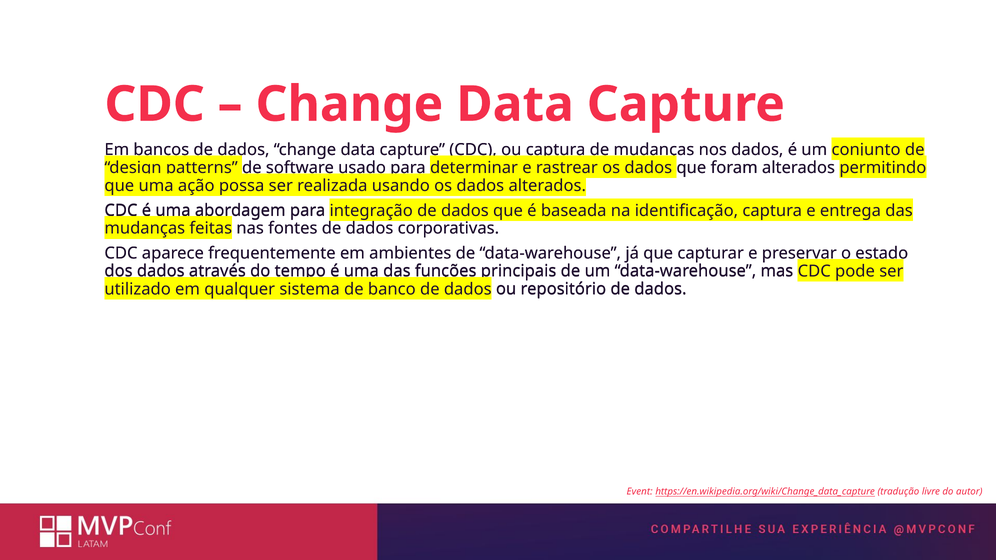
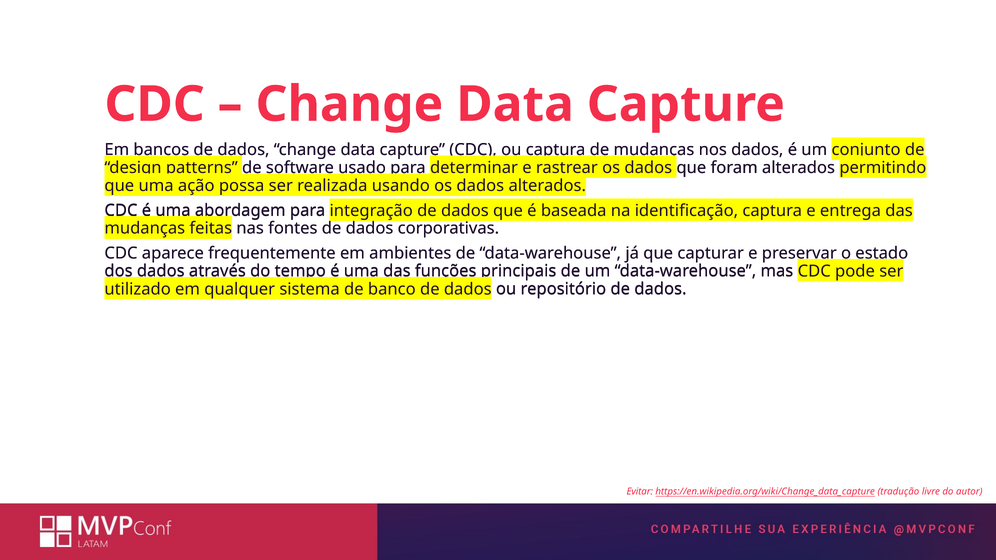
Event: Event -> Evitar
